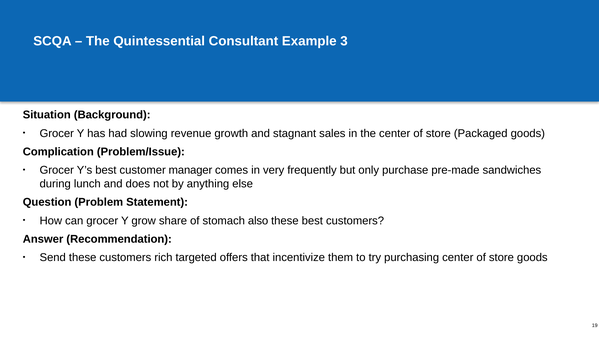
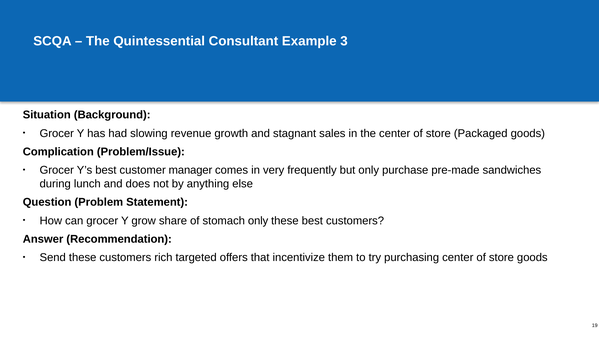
stomach also: also -> only
